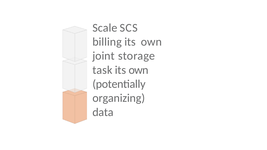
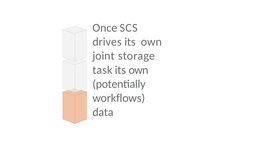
Scale: Scale -> Once
billing: billing -> drives
organizing: organizing -> workflows
